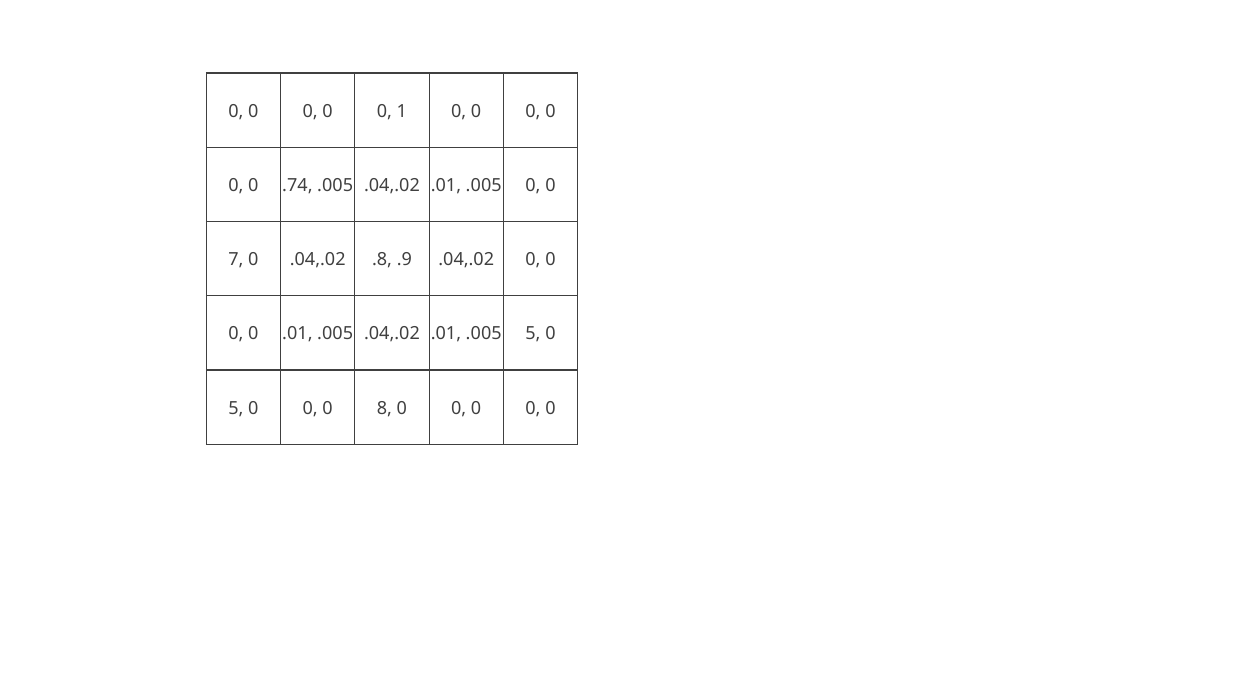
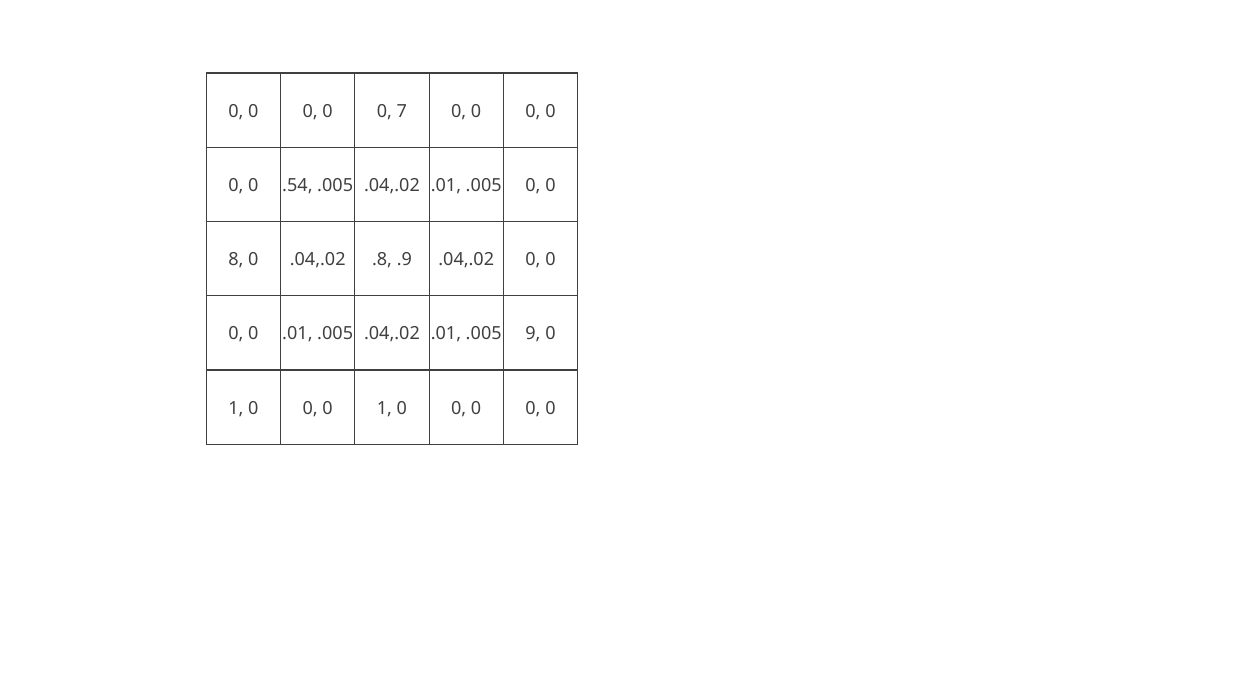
1: 1 -> 7
.74: .74 -> .54
7: 7 -> 8
.005 5: 5 -> 9
5 at (236, 408): 5 -> 1
0 0 8: 8 -> 1
